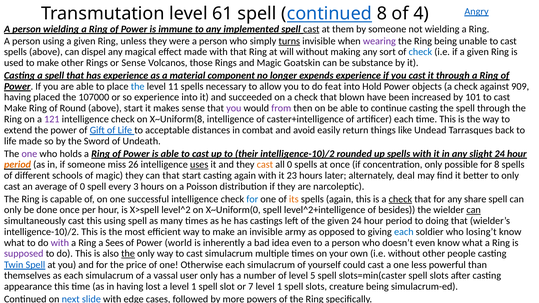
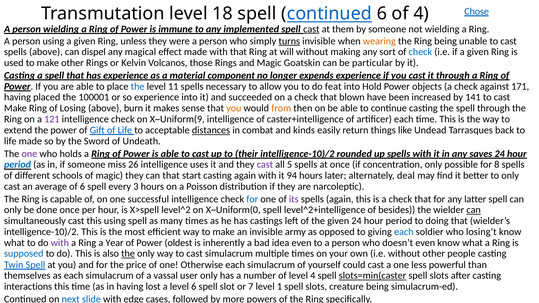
Angry: Angry -> Chose
61: 61 -> 18
continued 8: 8 -> 6
wearing colour: purple -> orange
or Sense: Sense -> Kelvin
substance: substance -> particular
909: 909 -> 171
107000: 107000 -> 100001
101: 101 -> 141
Round: Round -> Losing
above start: start -> burn
you at (234, 108) colour: purple -> orange
from colour: purple -> orange
X~Uniform(8: X~Uniform(8 -> X~Uniform(9
distances underline: none -> present
avoid: avoid -> kinds
slight: slight -> saves
period at (18, 165) colour: orange -> blue
uses underline: present -> none
cast at (265, 165) colour: orange -> purple
all 0: 0 -> 5
23: 23 -> 94
of 0: 0 -> 6
its colour: orange -> purple
check at (400, 199) underline: present -> none
share: share -> latter
Sees: Sees -> Year
world: world -> oldest
supposed colour: purple -> blue
level 5: 5 -> 4
slots=min(caster underline: none -> present
appearance: appearance -> interactions
a level 1: 1 -> 6
